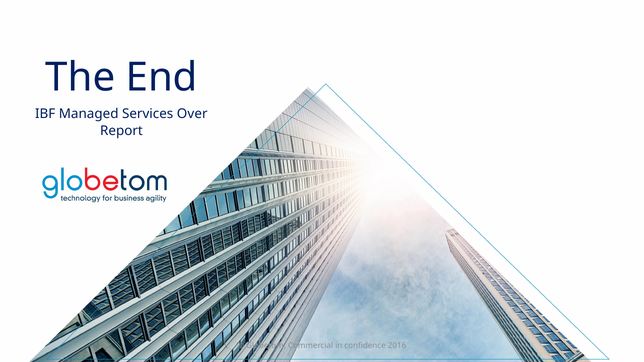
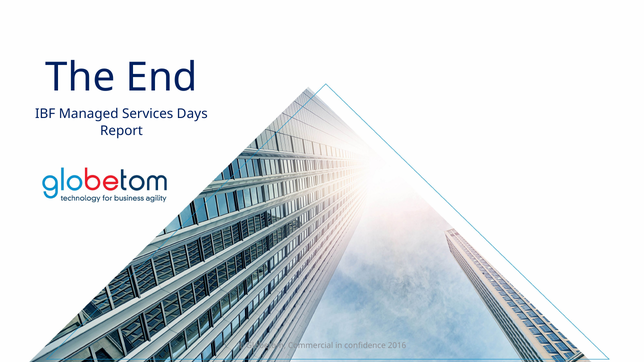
Over: Over -> Days
